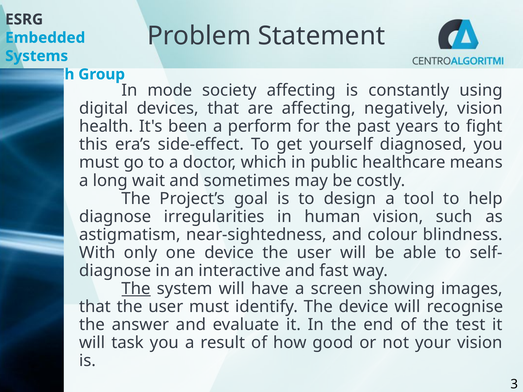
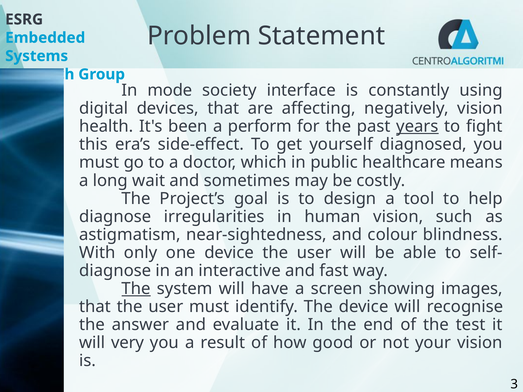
society affecting: affecting -> interface
years underline: none -> present
task: task -> very
